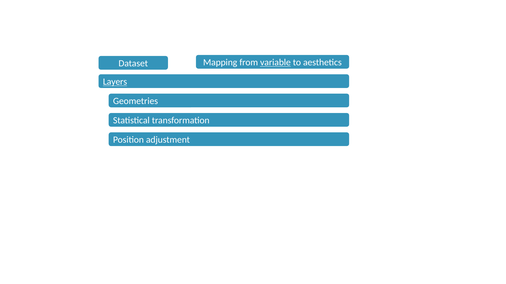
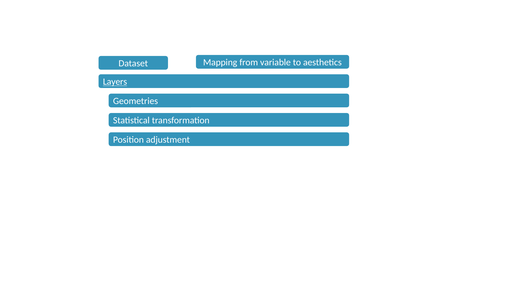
variable underline: present -> none
